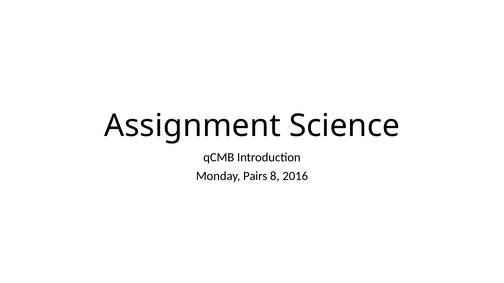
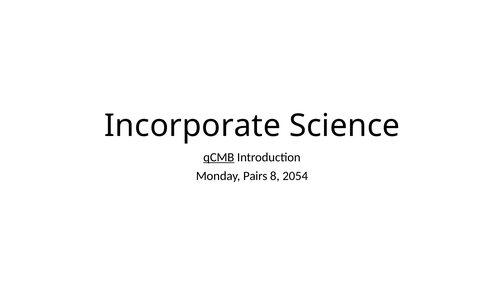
Assignment: Assignment -> Incorporate
qCMB underline: none -> present
2016: 2016 -> 2054
